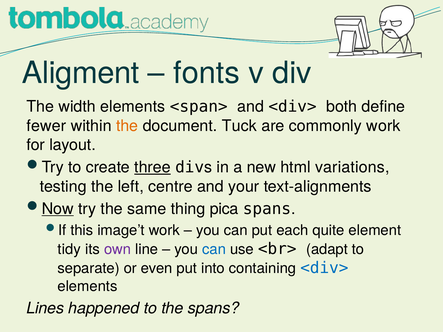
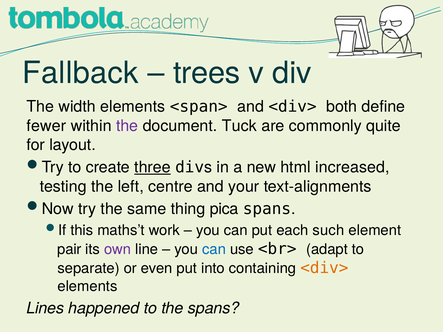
Aligment: Aligment -> Fallback
fonts: fonts -> trees
the at (127, 126) colour: orange -> purple
commonly work: work -> quite
variations: variations -> increased
Now underline: present -> none
image’t: image’t -> maths’t
quite: quite -> such
tidy: tidy -> pair
<div> at (324, 268) colour: blue -> orange
